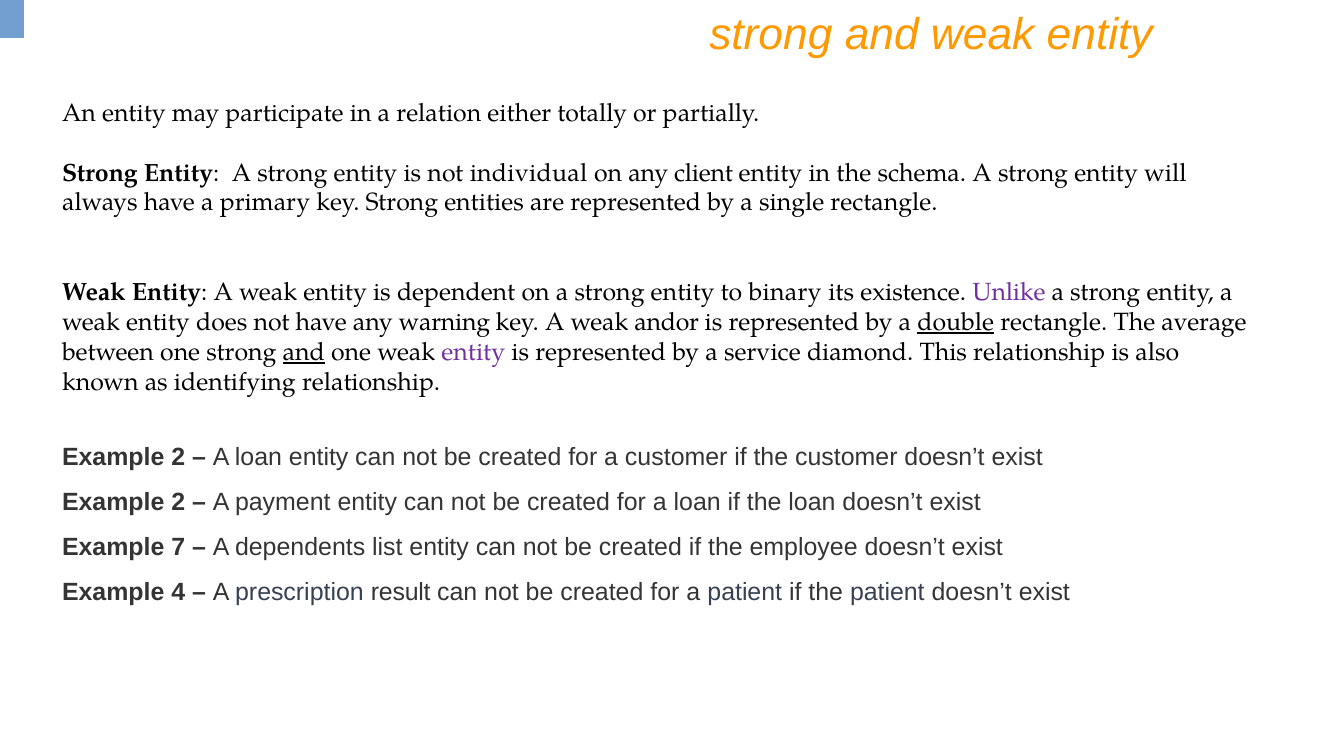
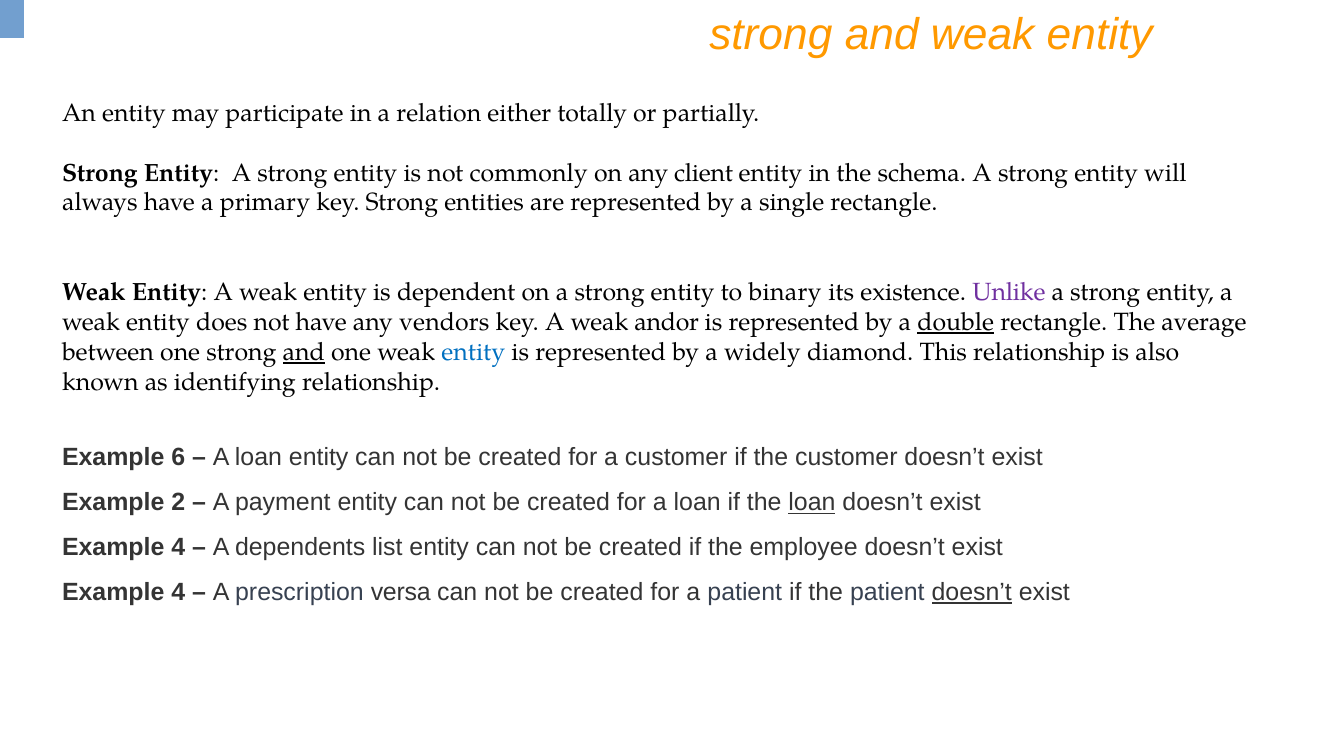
individual: individual -> commonly
warning: warning -> vendors
entity at (473, 352) colour: purple -> blue
service: service -> widely
2 at (178, 457): 2 -> 6
loan at (812, 502) underline: none -> present
7 at (178, 547): 7 -> 4
result: result -> versa
doesn’t at (972, 592) underline: none -> present
